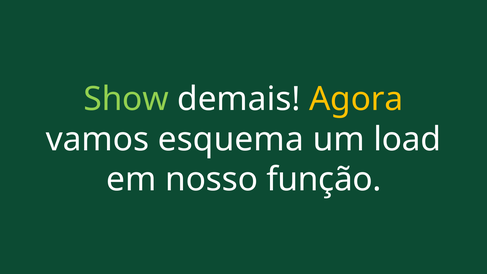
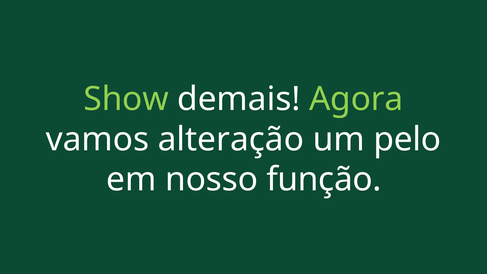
Agora colour: yellow -> light green
esquema: esquema -> alteração
load: load -> pelo
